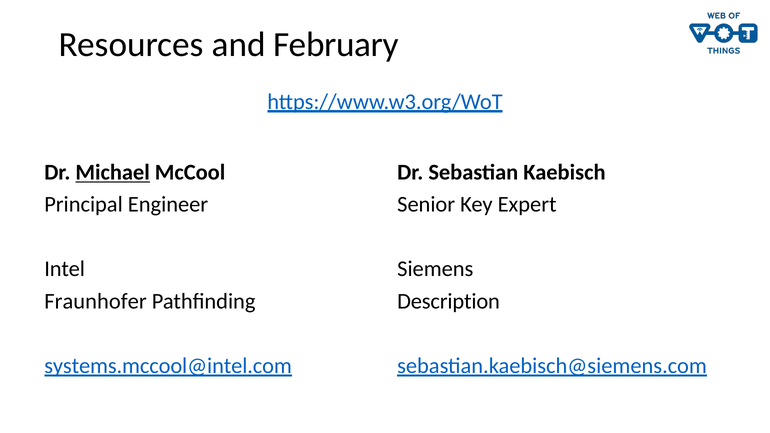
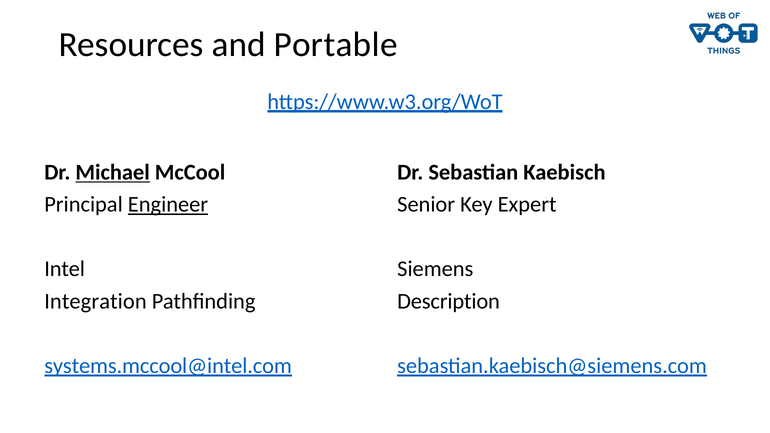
February: February -> Portable
Engineer underline: none -> present
Fraunhofer: Fraunhofer -> Integration
